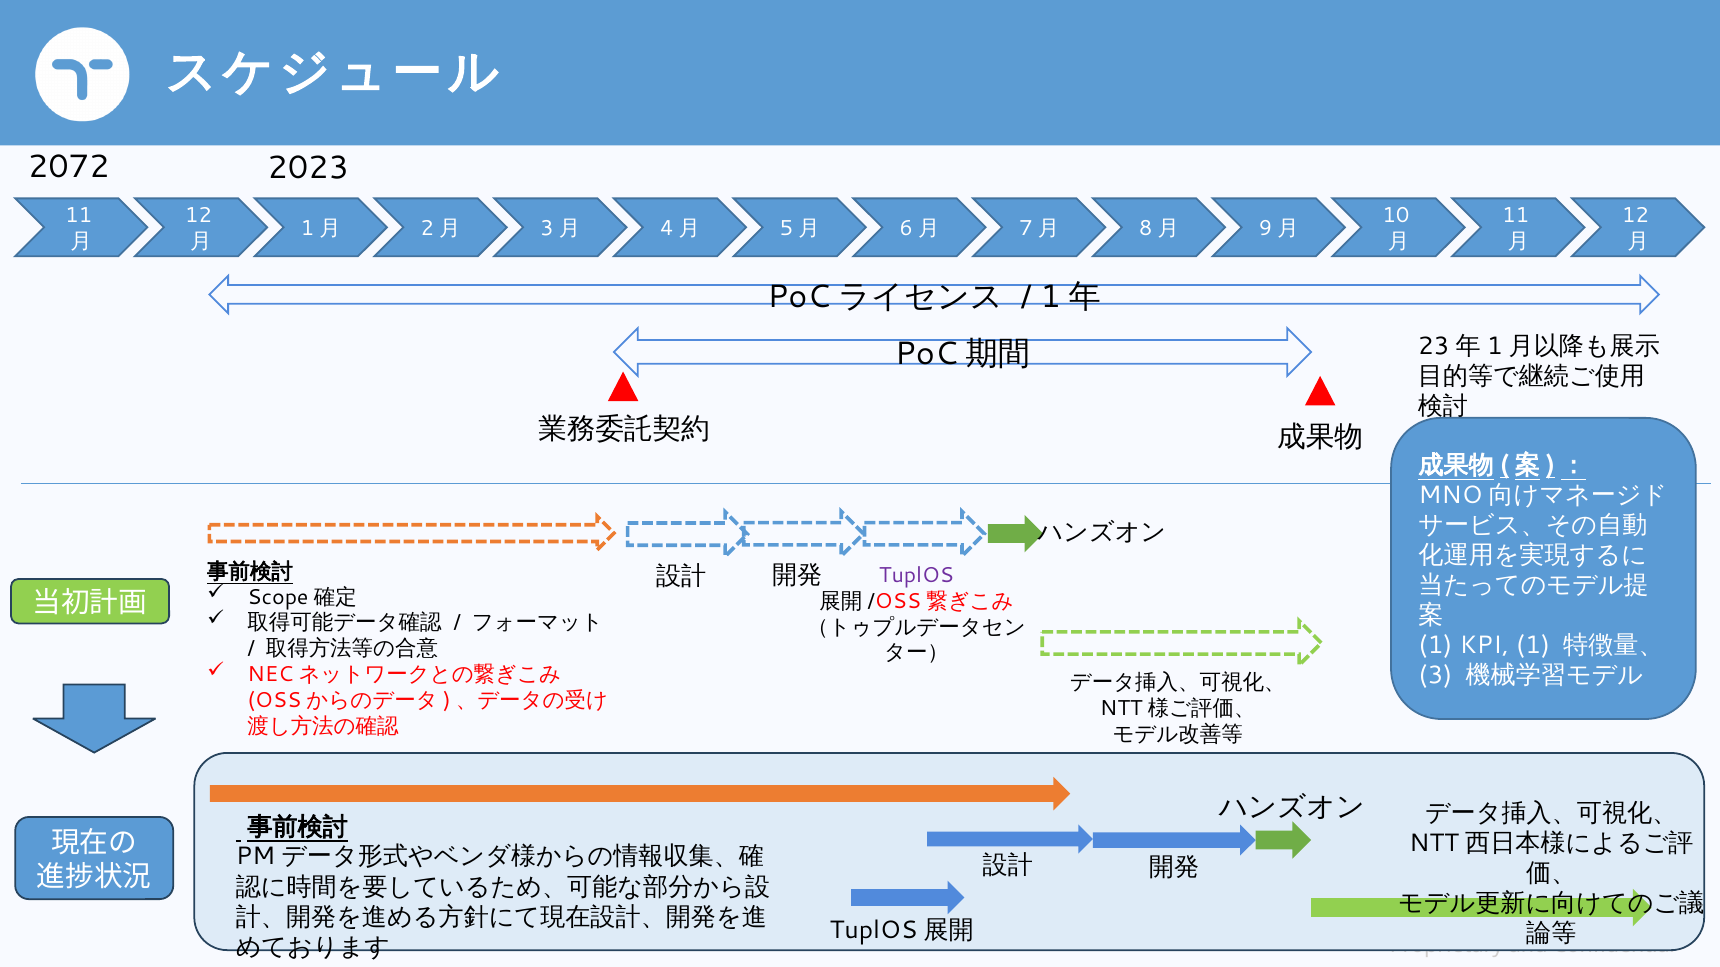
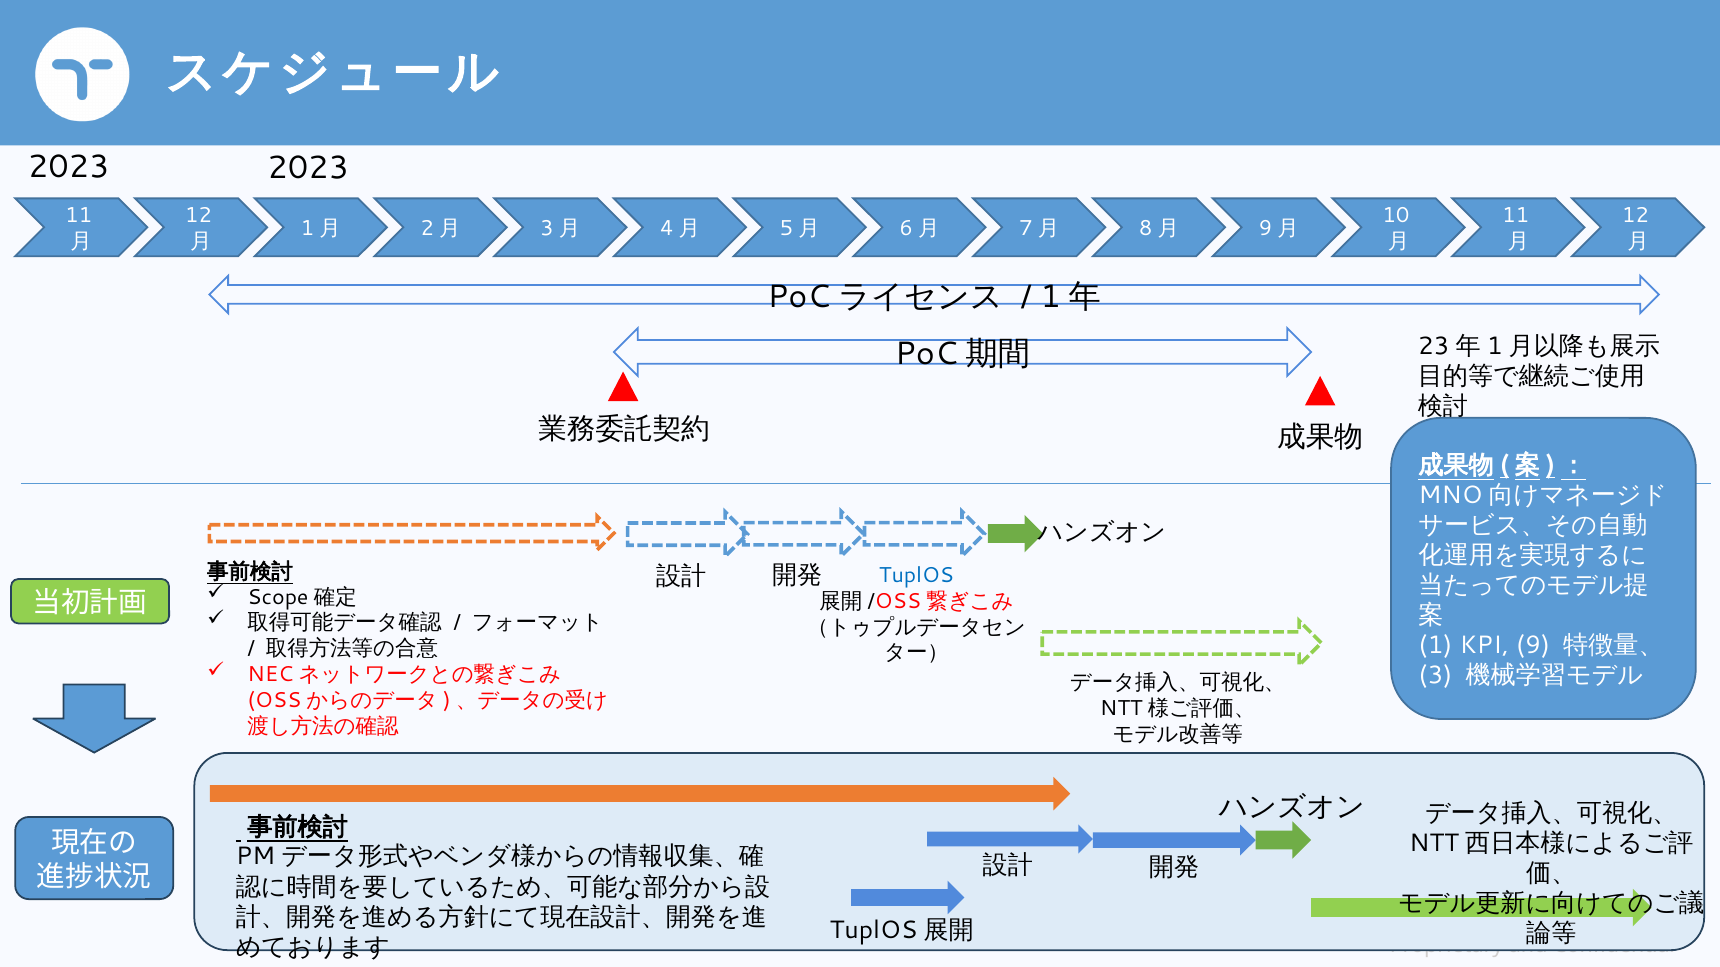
2072 at (69, 167): 2072 -> 2023
TuplOS colour: purple -> blue
KPI 1: 1 -> 9
